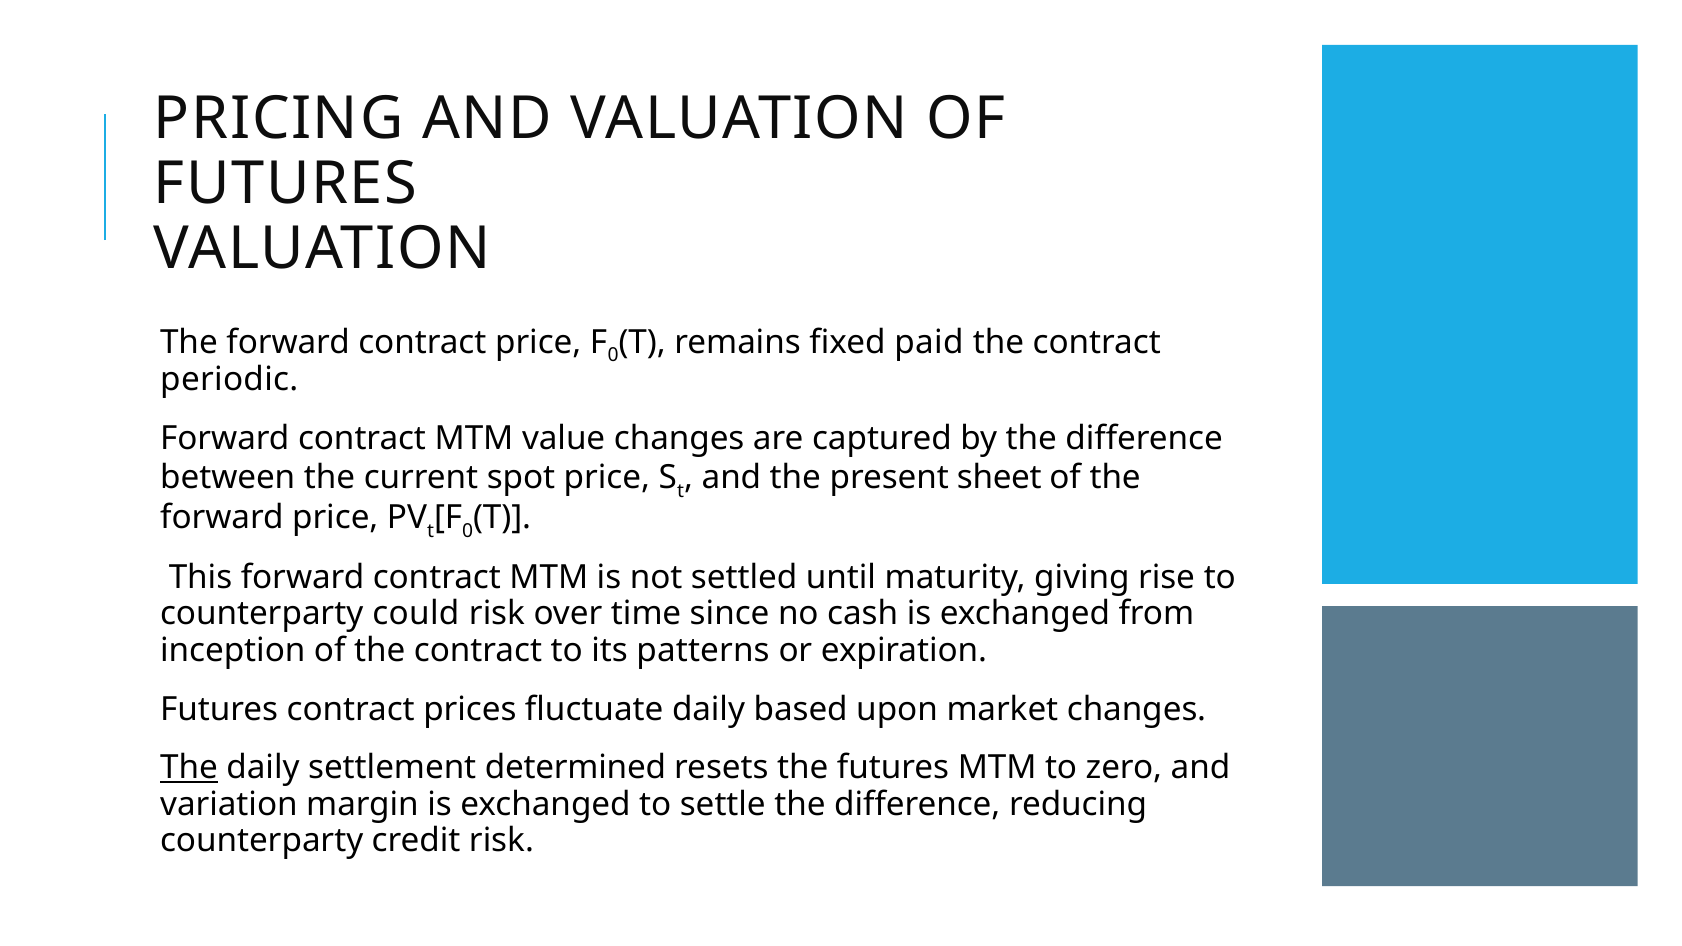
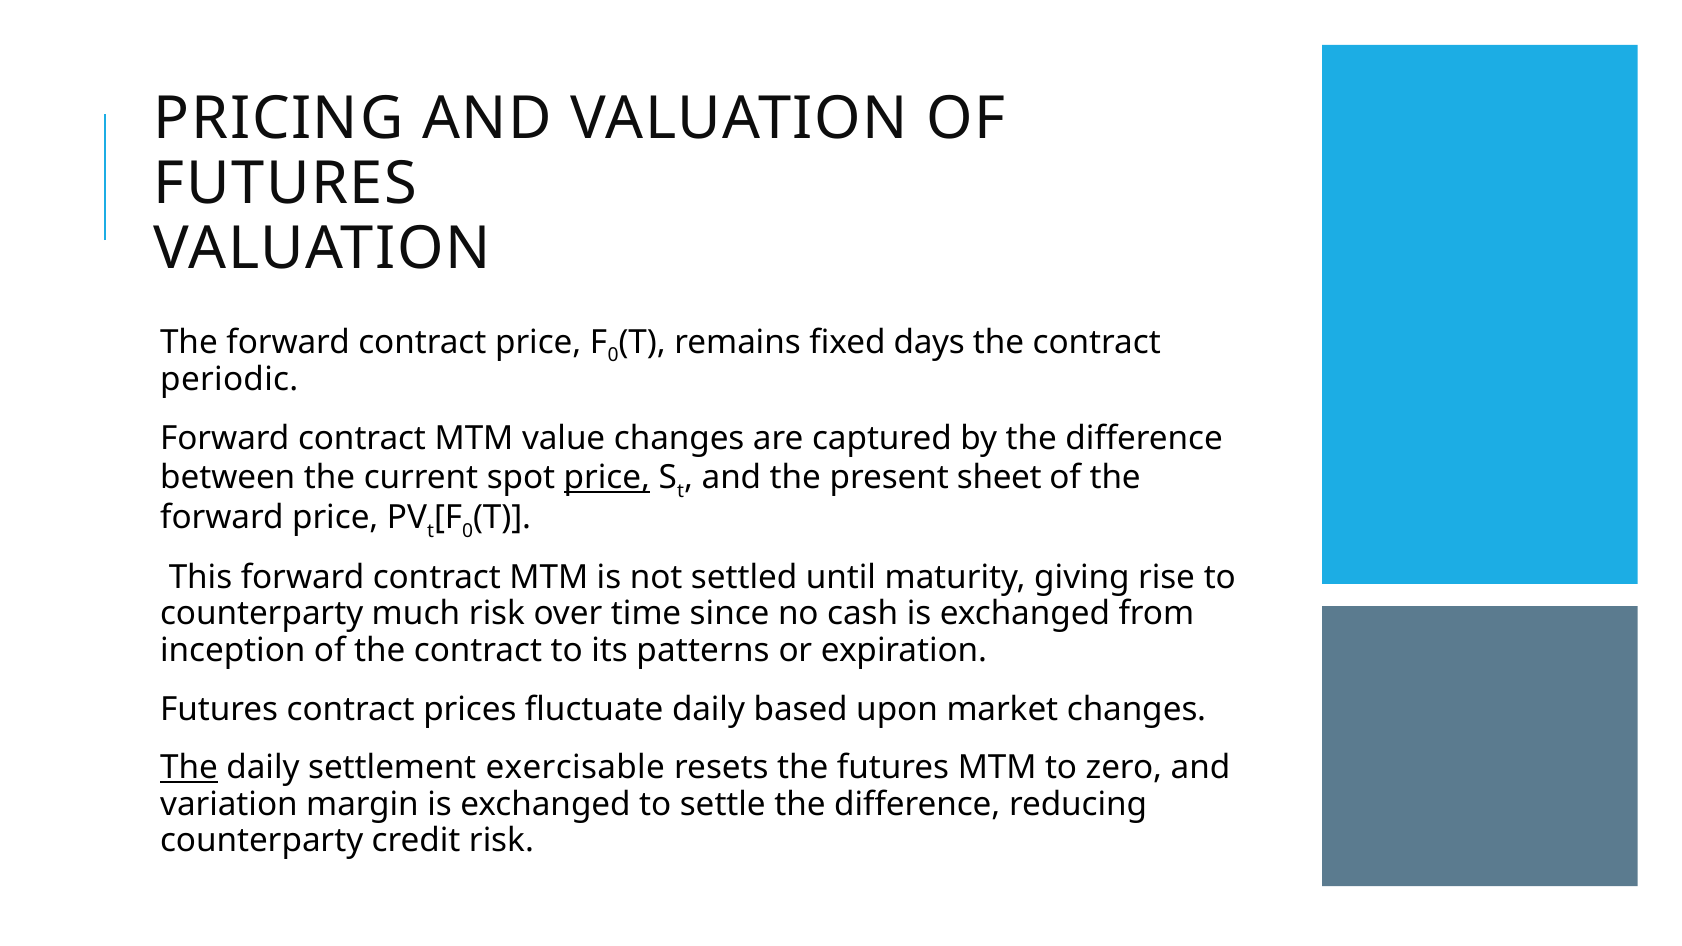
paid: paid -> days
price at (607, 478) underline: none -> present
could: could -> much
determined: determined -> exercisable
